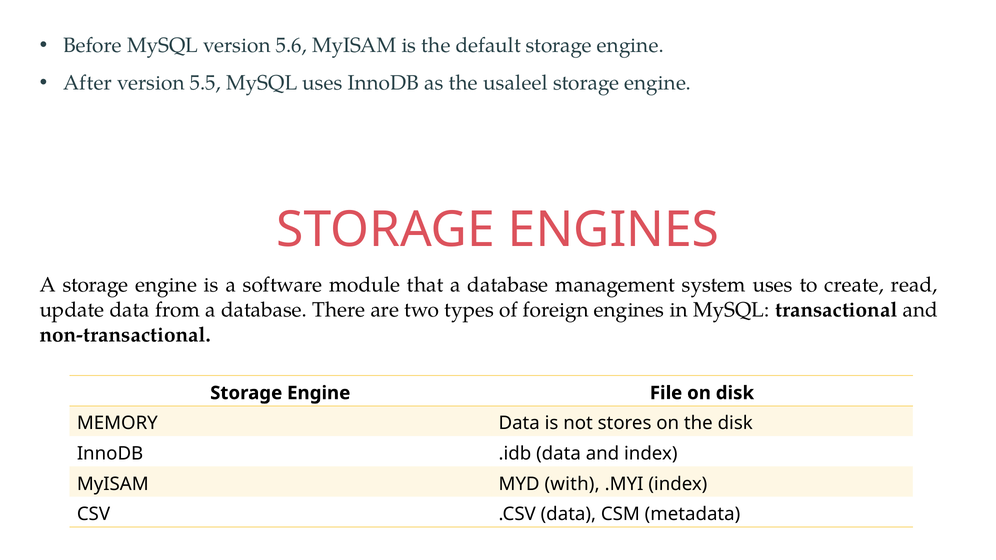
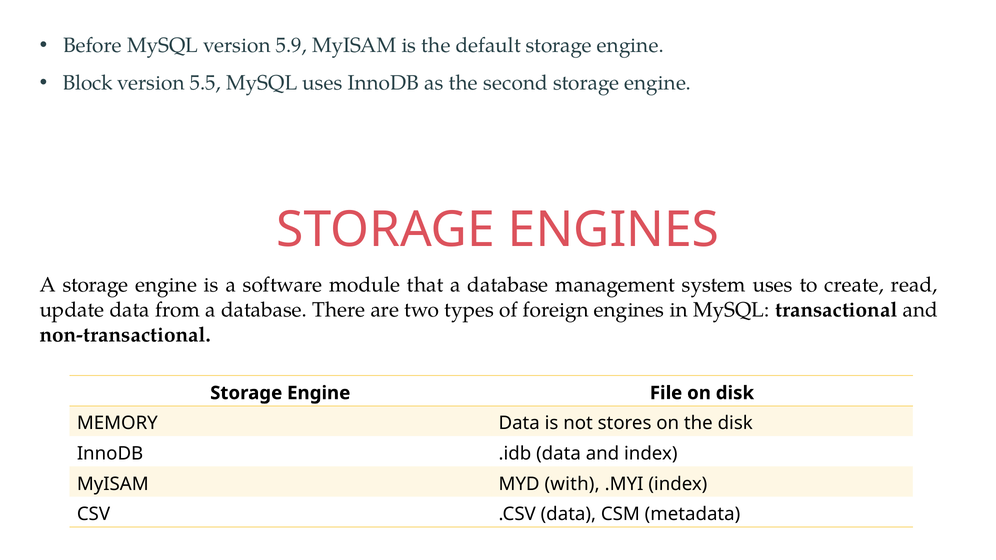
5.6: 5.6 -> 5.9
After: After -> Block
usaleel: usaleel -> second
